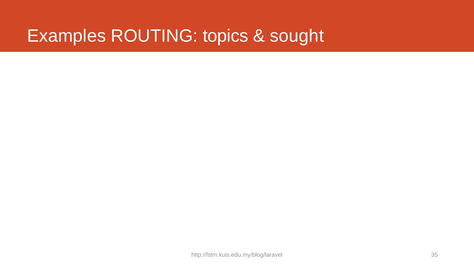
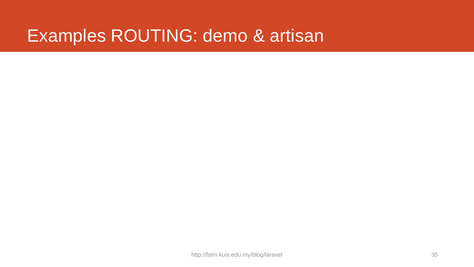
topics: topics -> demo
sought: sought -> artisan
